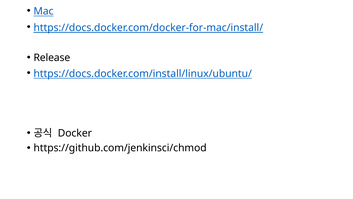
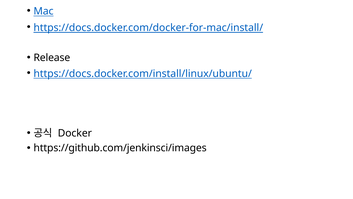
https://github.com/jenkinsci/chmod: https://github.com/jenkinsci/chmod -> https://github.com/jenkinsci/images
